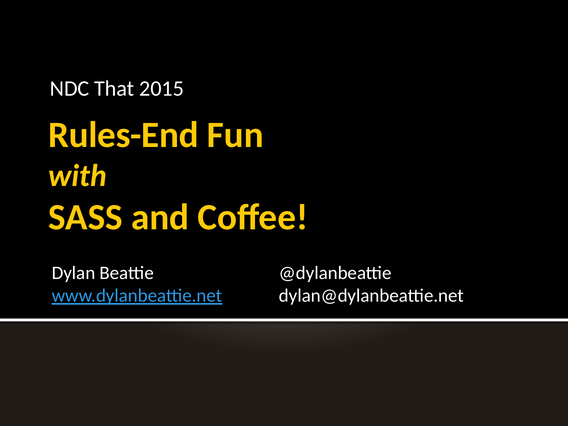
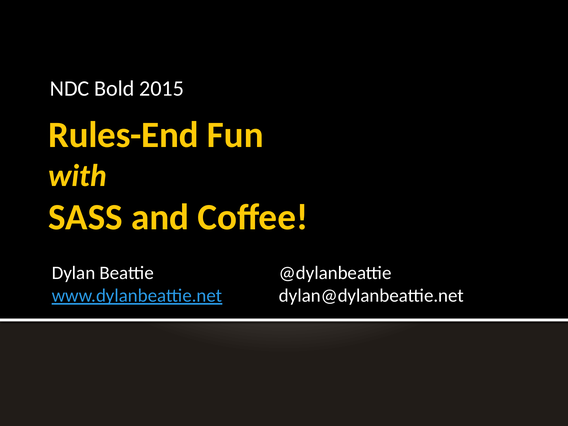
That: That -> Bold
